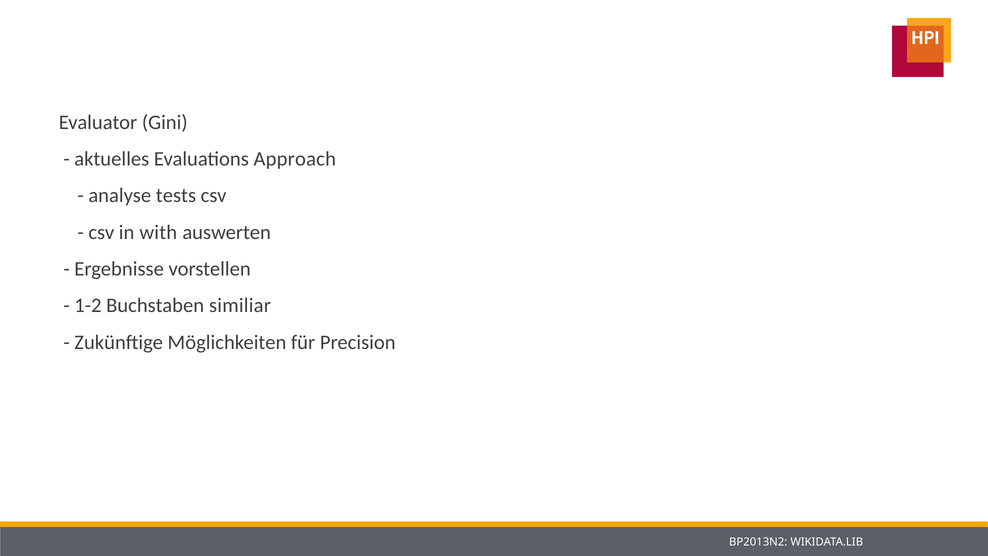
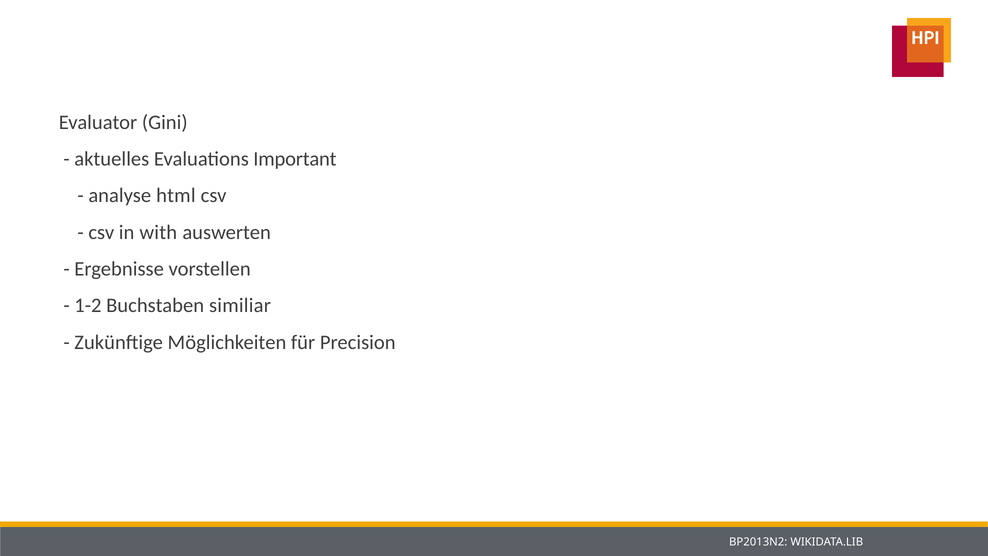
Approach: Approach -> Important
tests: tests -> html
